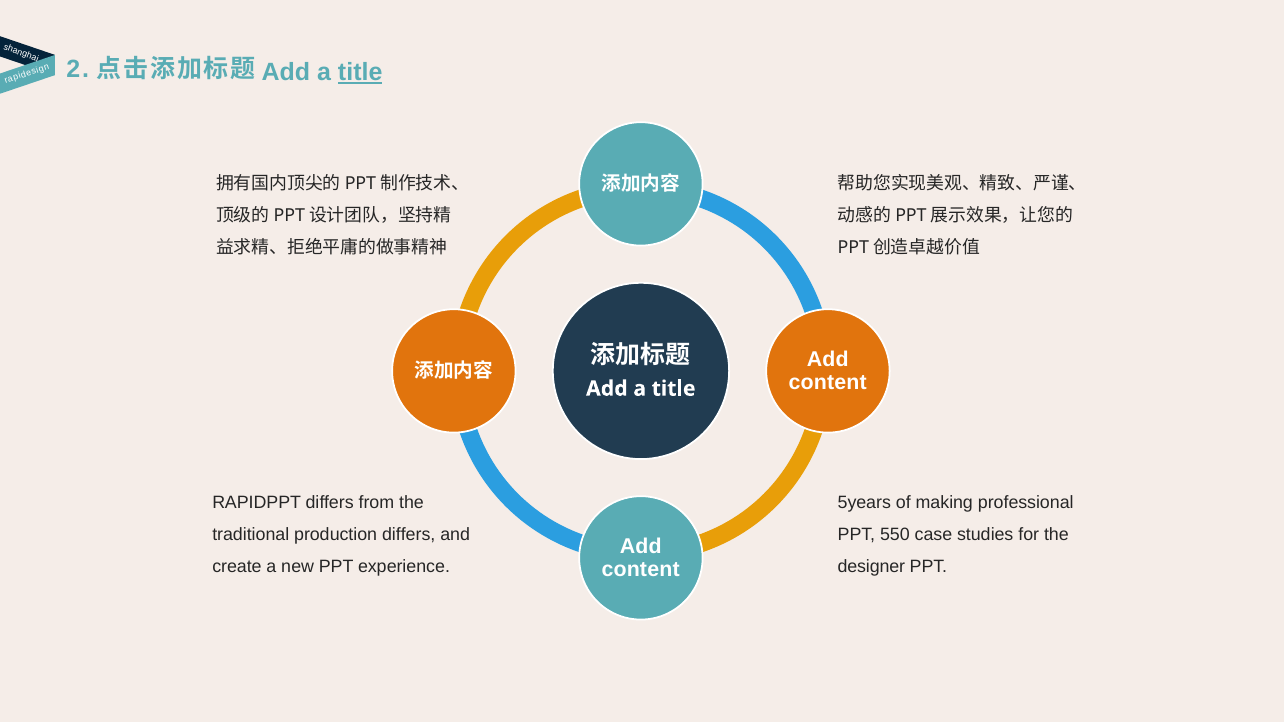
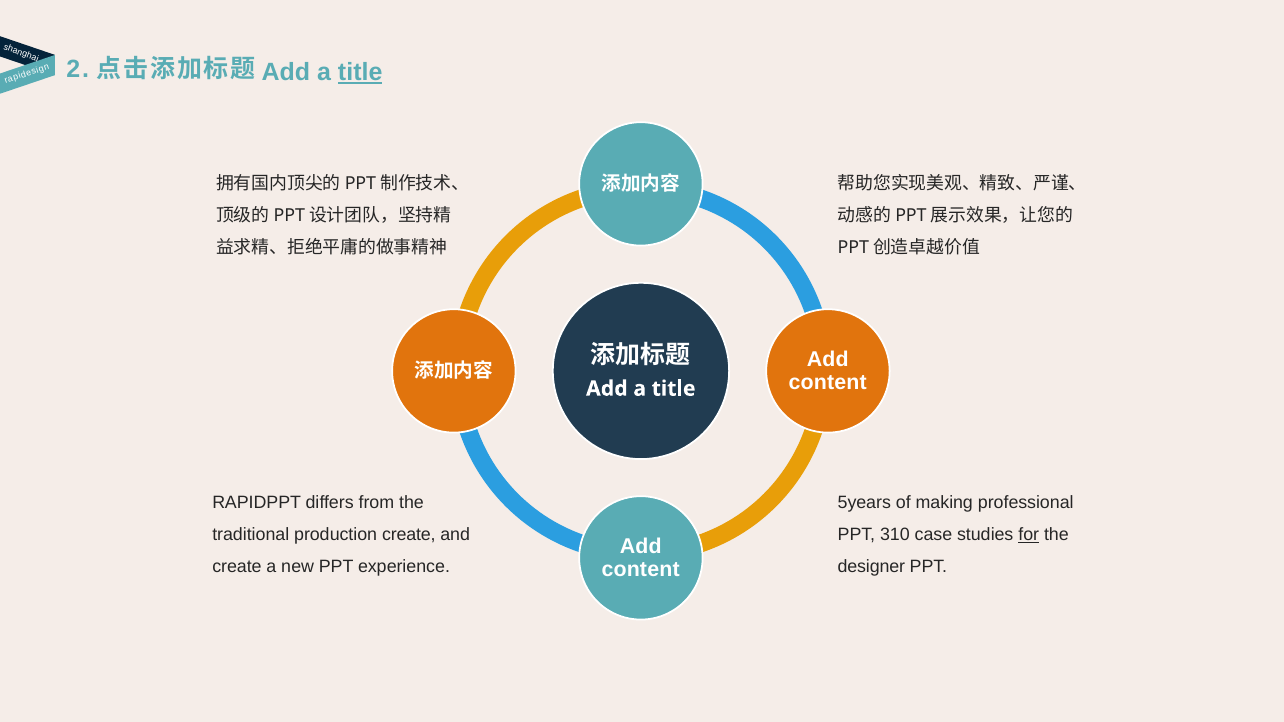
production differs: differs -> create
550: 550 -> 310
for underline: none -> present
